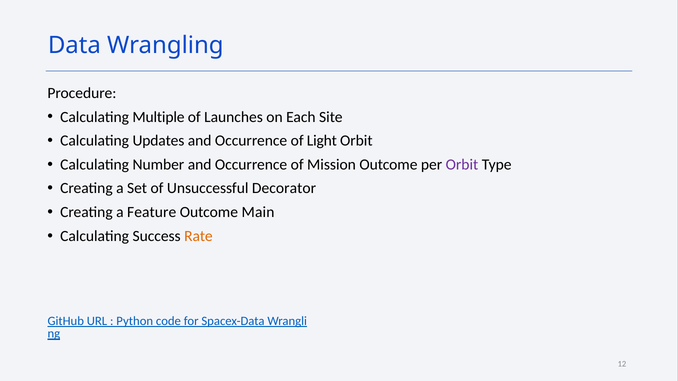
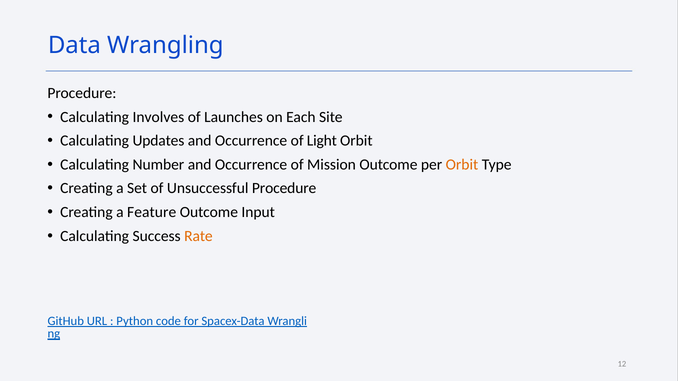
Multiple: Multiple -> Involves
Orbit at (462, 165) colour: purple -> orange
Unsuccessful Decorator: Decorator -> Procedure
Main: Main -> Input
